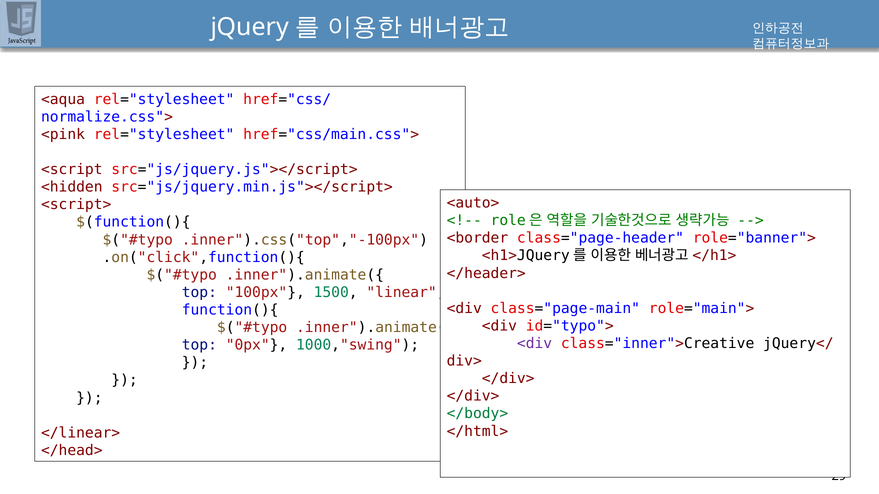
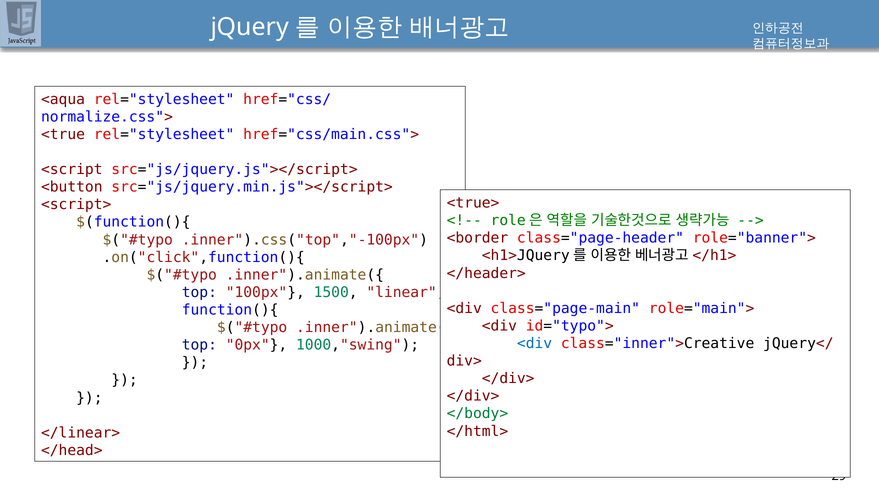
<pink: <pink -> <true
<hidden: <hidden -> <button
<auto>: <auto> -> <true>
<div at (535, 344) colour: purple -> blue
